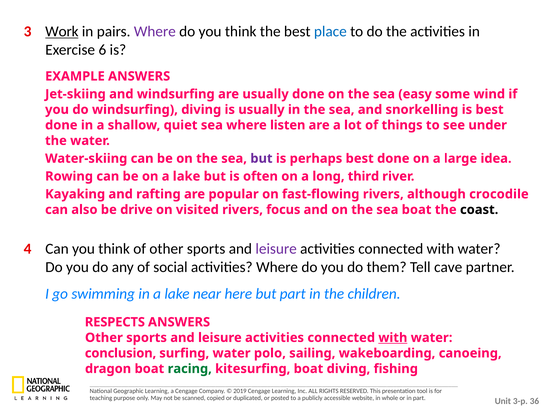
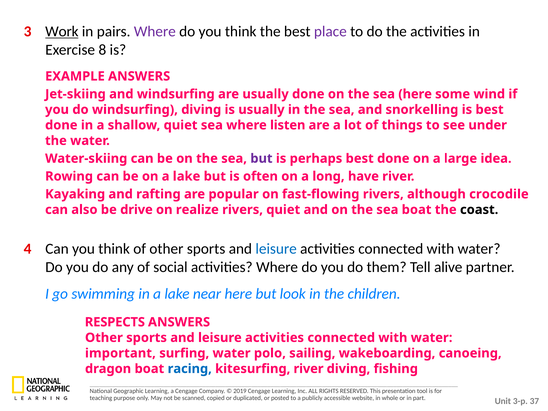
place colour: blue -> purple
6: 6 -> 8
sea easy: easy -> here
third: third -> have
visited: visited -> realize
rivers focus: focus -> quiet
leisure at (276, 249) colour: purple -> blue
cave: cave -> alive
but part: part -> look
with at (393, 338) underline: present -> none
conclusion: conclusion -> important
racing colour: green -> blue
kitesurfing boat: boat -> river
36: 36 -> 37
